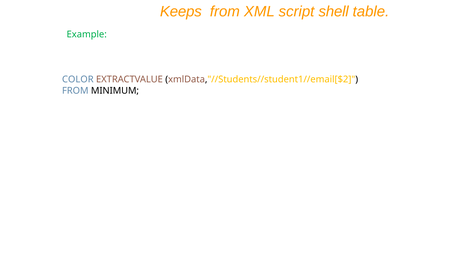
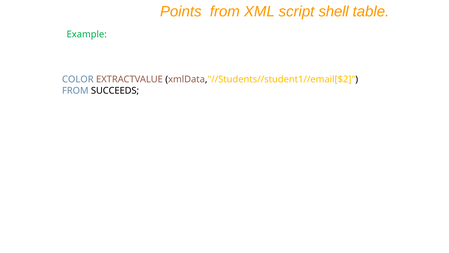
Keeps: Keeps -> Points
MINIMUM: MINIMUM -> SUCCEEDS
